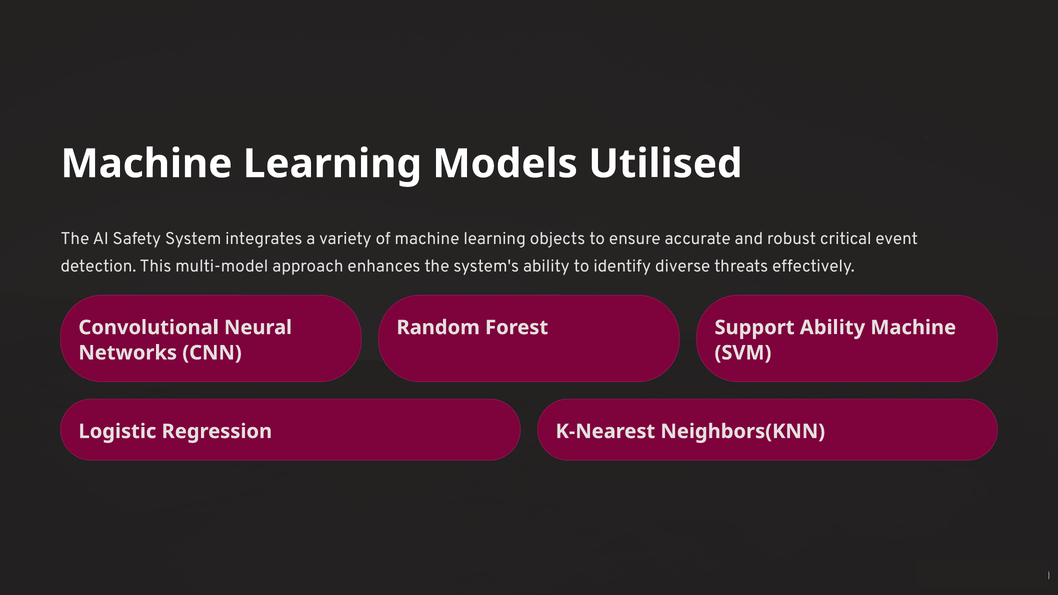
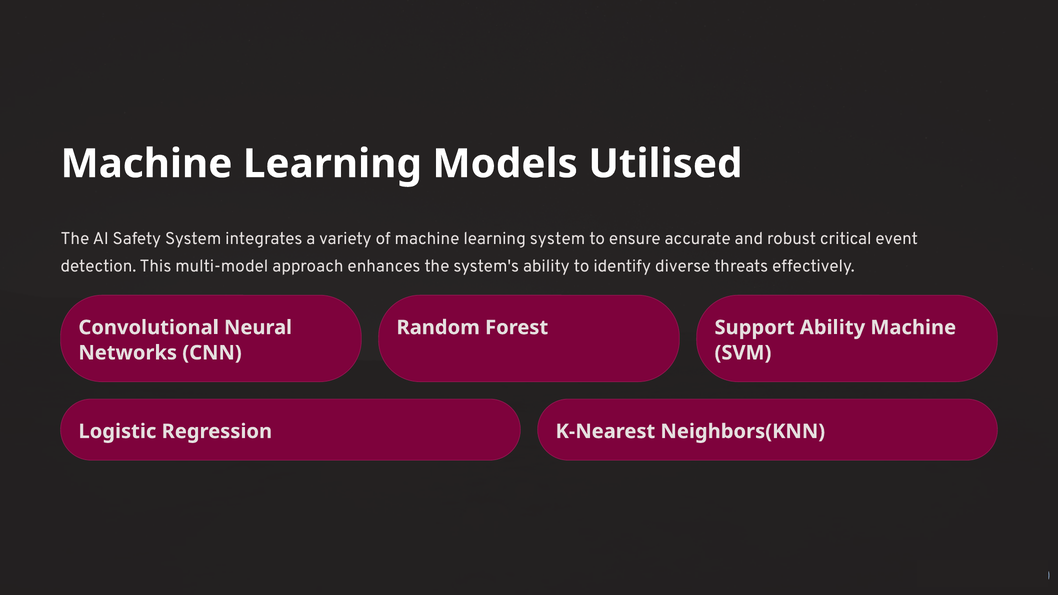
learning objects: objects -> system
